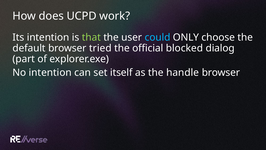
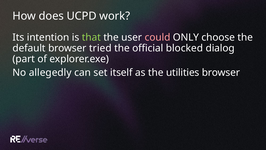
could colour: light blue -> pink
No intention: intention -> allegedly
handle: handle -> utilities
